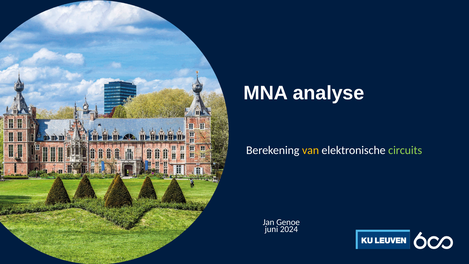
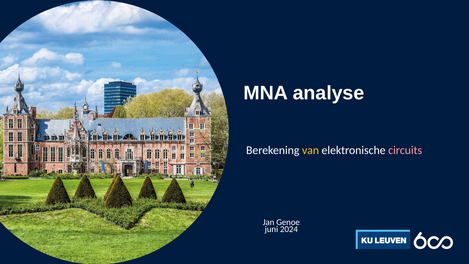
circuits colour: light green -> pink
